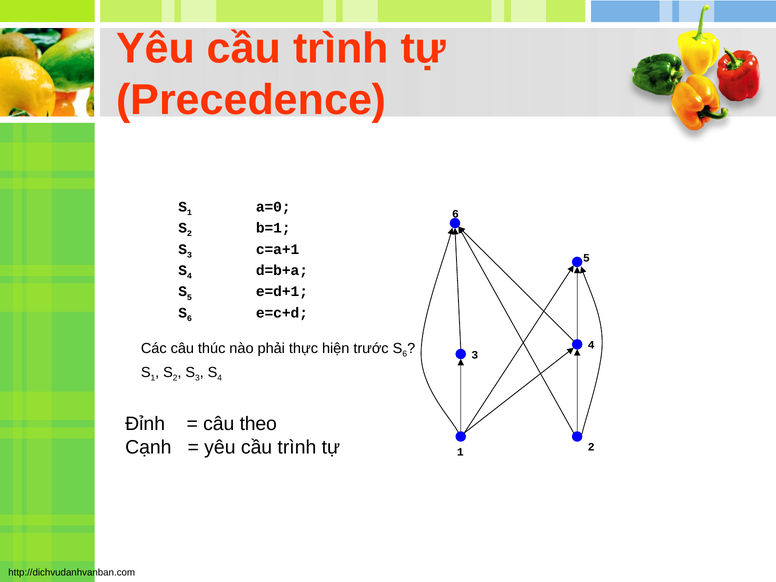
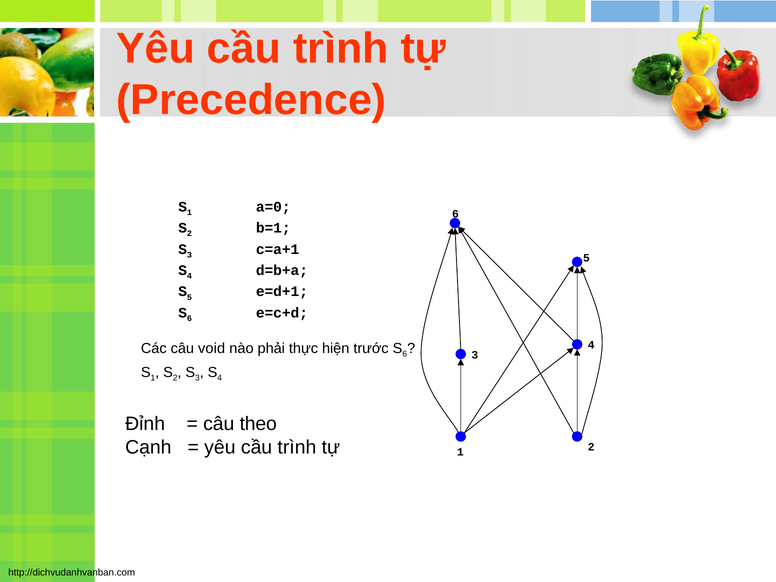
thúc: thúc -> void
